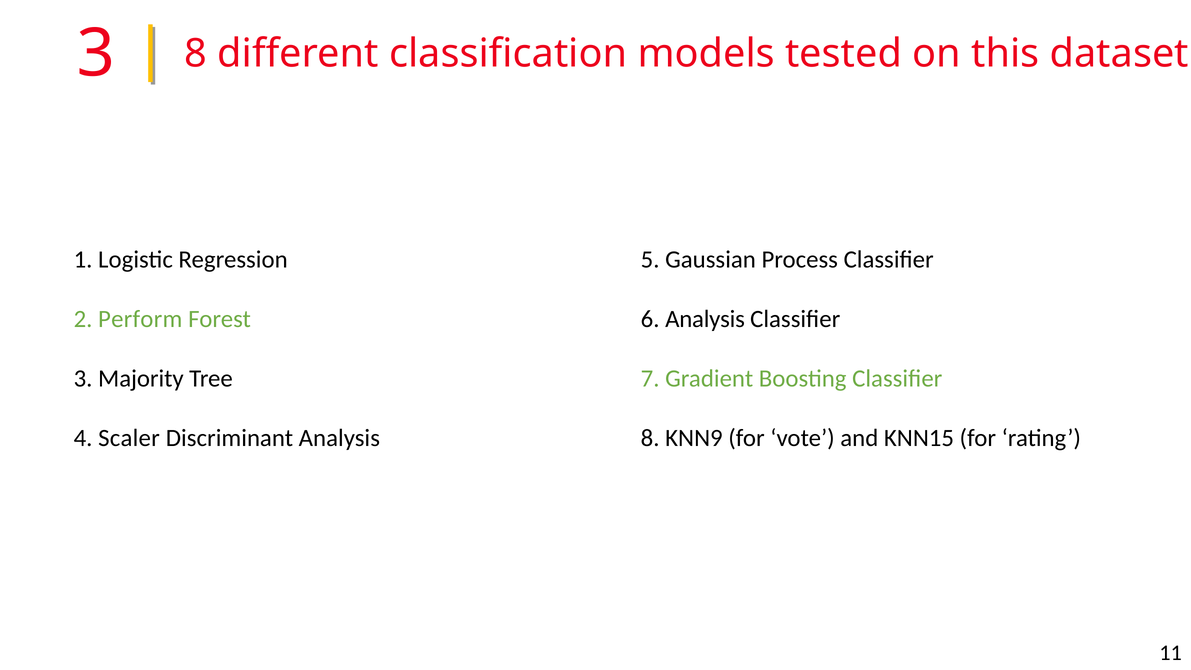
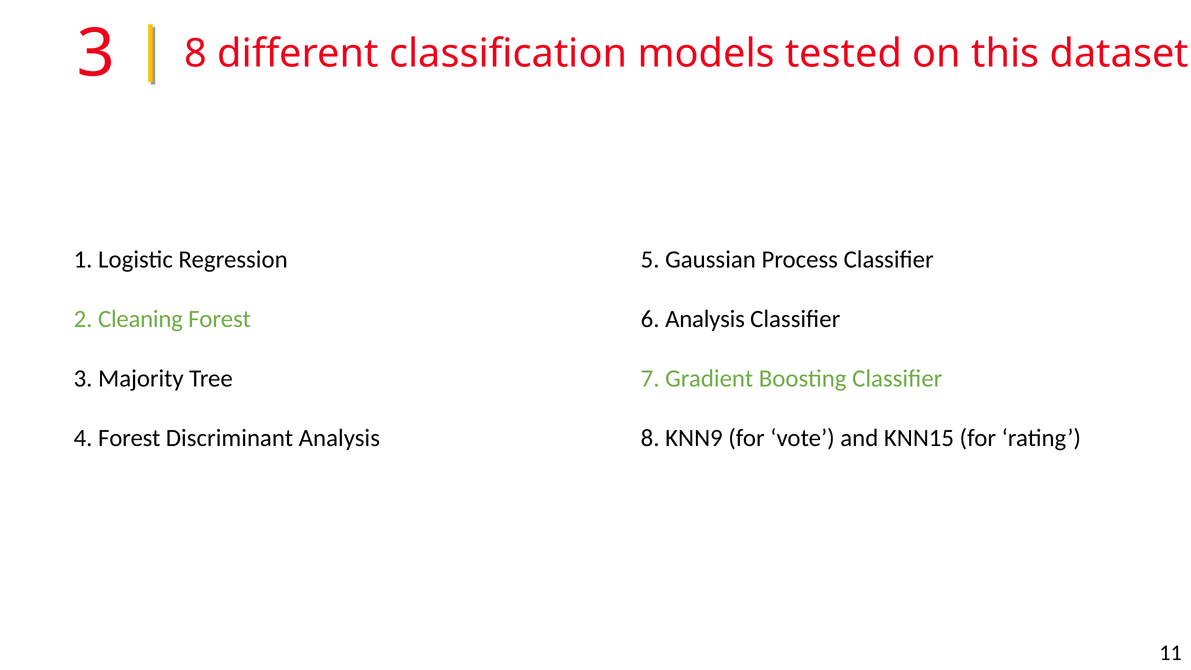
Perform: Perform -> Cleaning
4 Scaler: Scaler -> Forest
